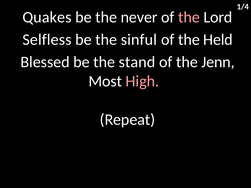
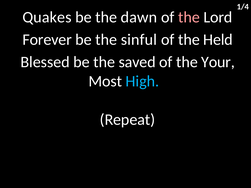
never: never -> dawn
Selfless: Selfless -> Forever
stand: stand -> saved
Jenn: Jenn -> Your
High colour: pink -> light blue
